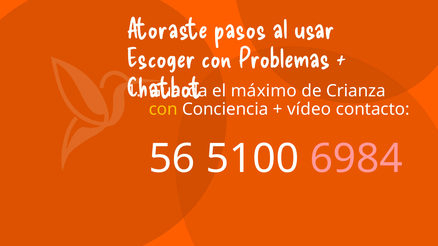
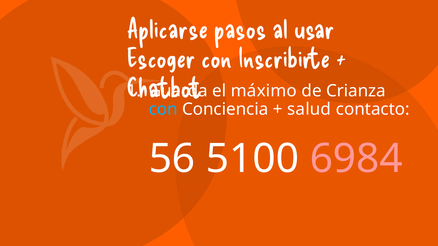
Atoraste: Atoraste -> Aplicarse
Problemas: Problemas -> Inscribirte
con at (163, 109) colour: yellow -> light blue
vídeo: vídeo -> salud
